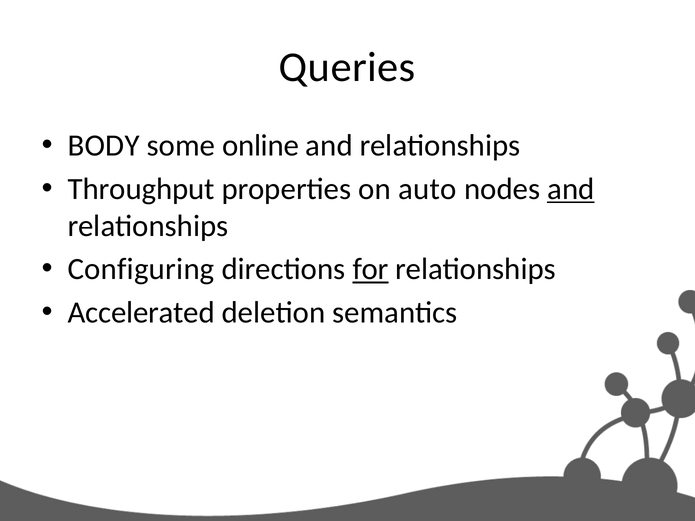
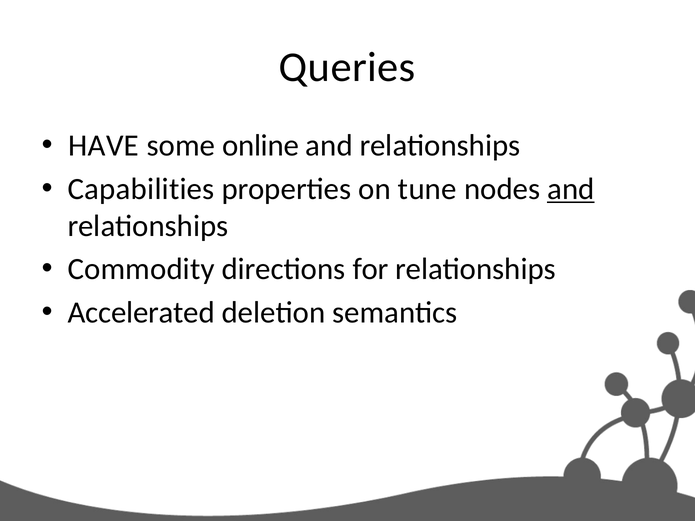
BODY: BODY -> HAVE
Throughput: Throughput -> Capabilities
auto: auto -> tune
Configuring: Configuring -> Commodity
for underline: present -> none
